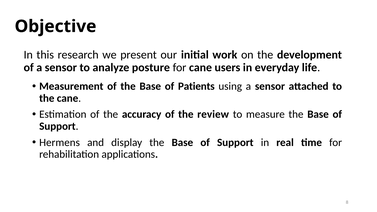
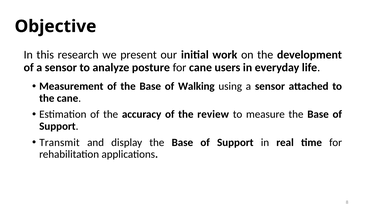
Patients: Patients -> Walking
Hermens: Hermens -> Transmit
